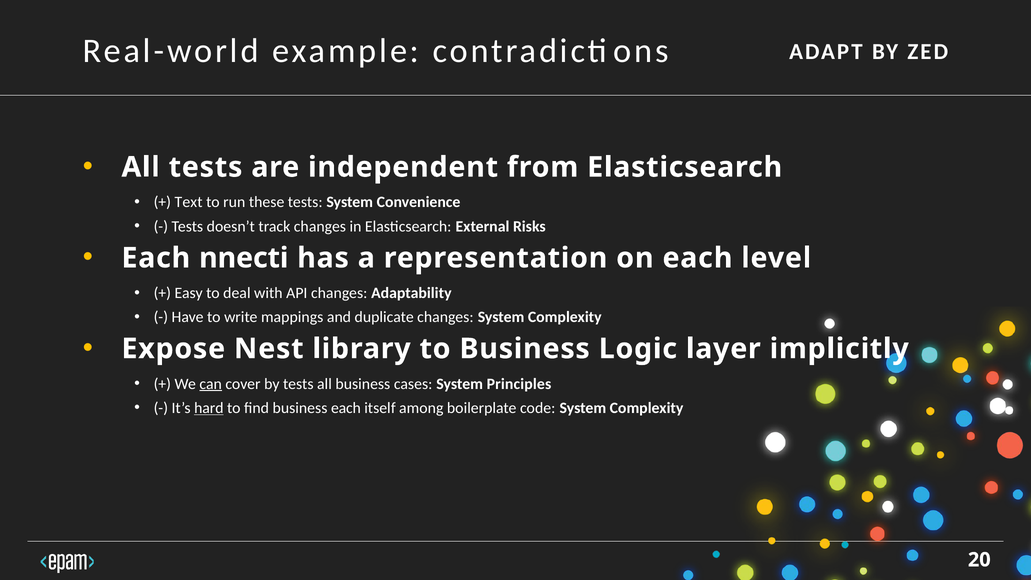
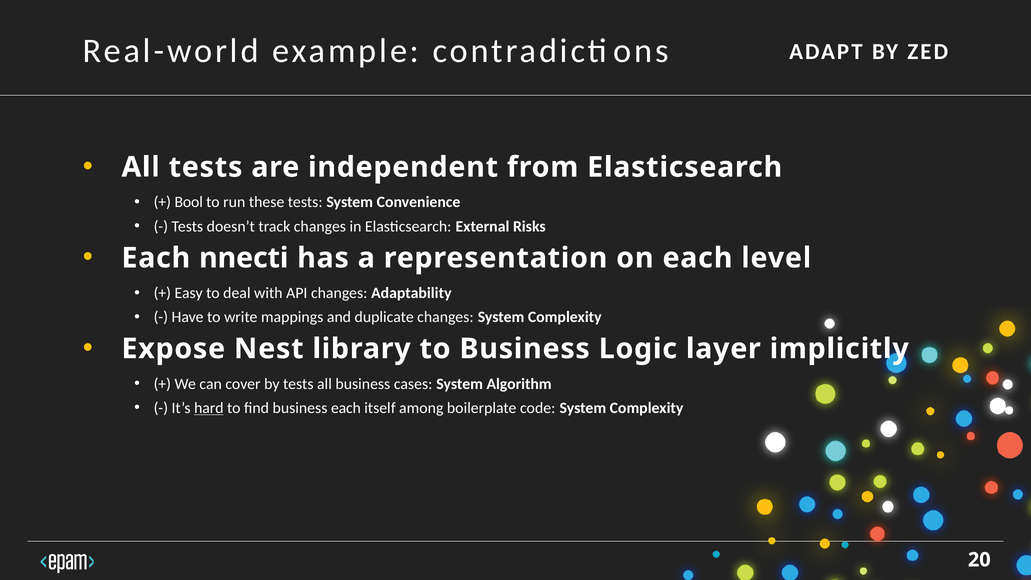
Text: Text -> Bool
can underline: present -> none
Principles: Principles -> Algorithm
